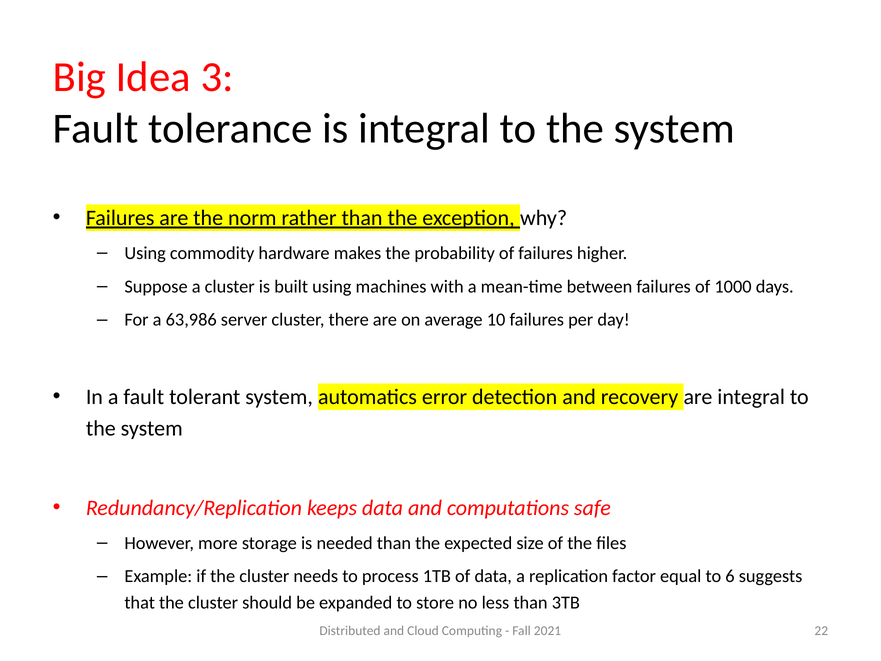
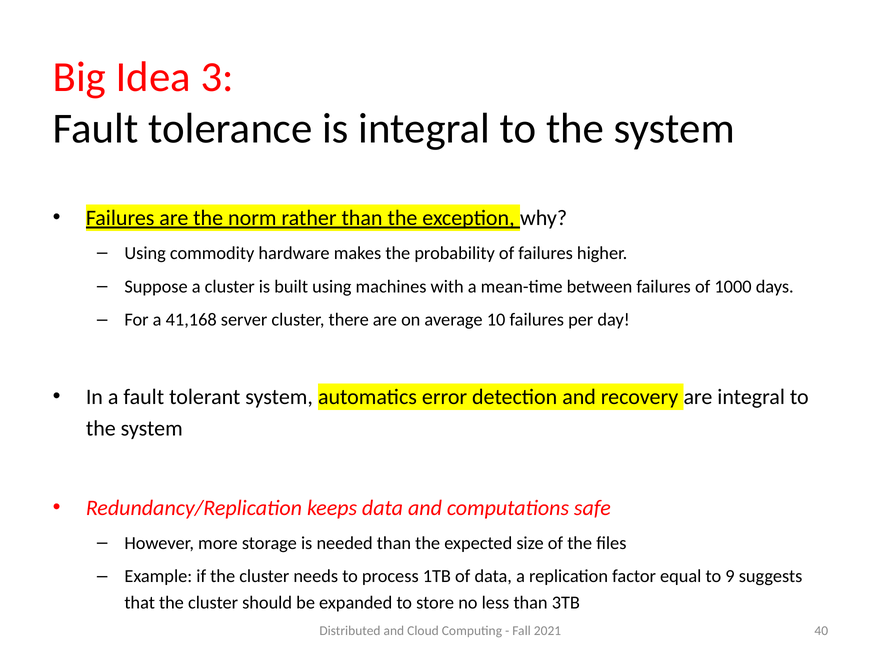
63,986: 63,986 -> 41,168
6: 6 -> 9
22: 22 -> 40
